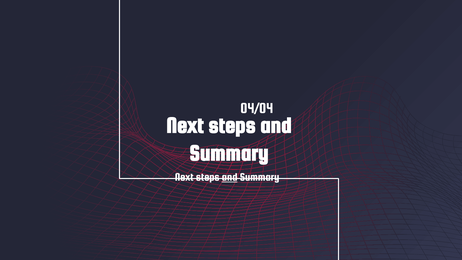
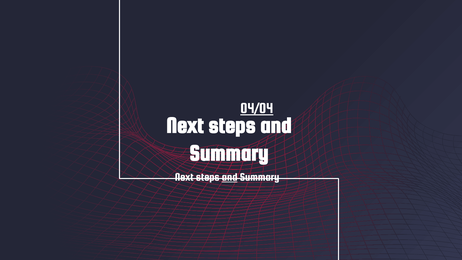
04/04 underline: none -> present
